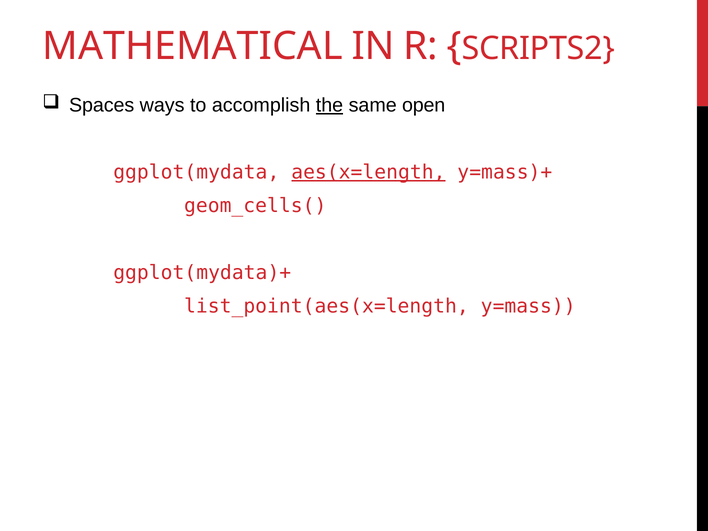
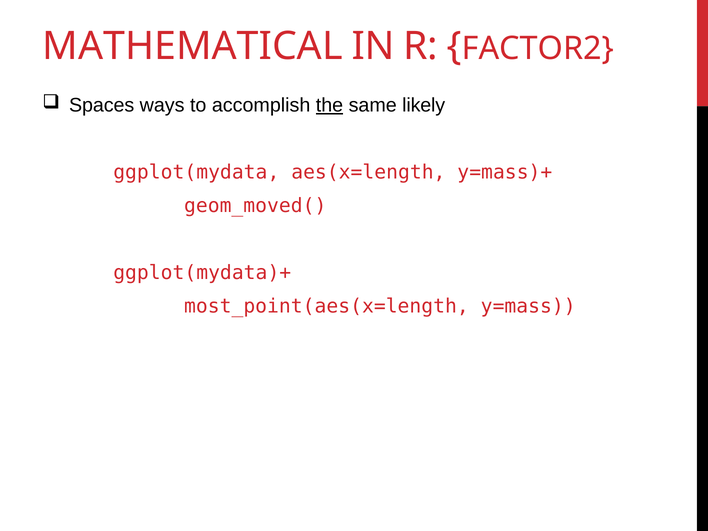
SCRIPTS2: SCRIPTS2 -> FACTOR2
open: open -> likely
aes(x=length underline: present -> none
geom_cells(: geom_cells( -> geom_moved(
list_point(aes(x=length: list_point(aes(x=length -> most_point(aes(x=length
